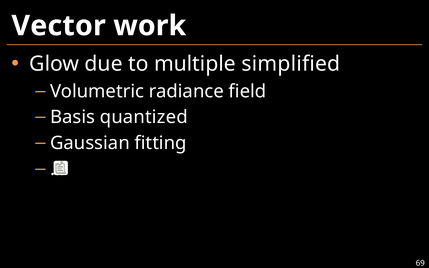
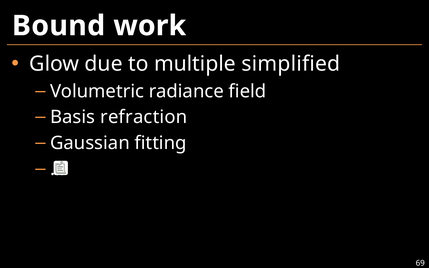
Vector: Vector -> Bound
quantized: quantized -> refraction
